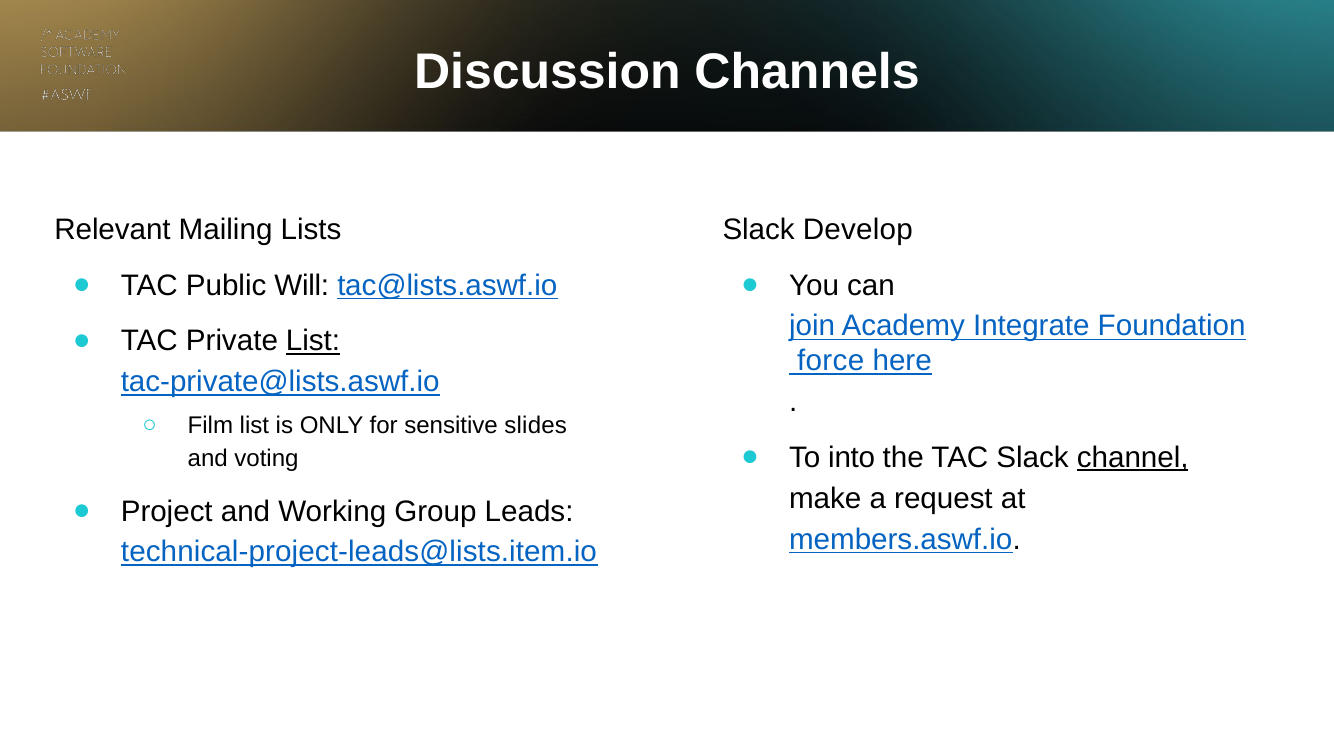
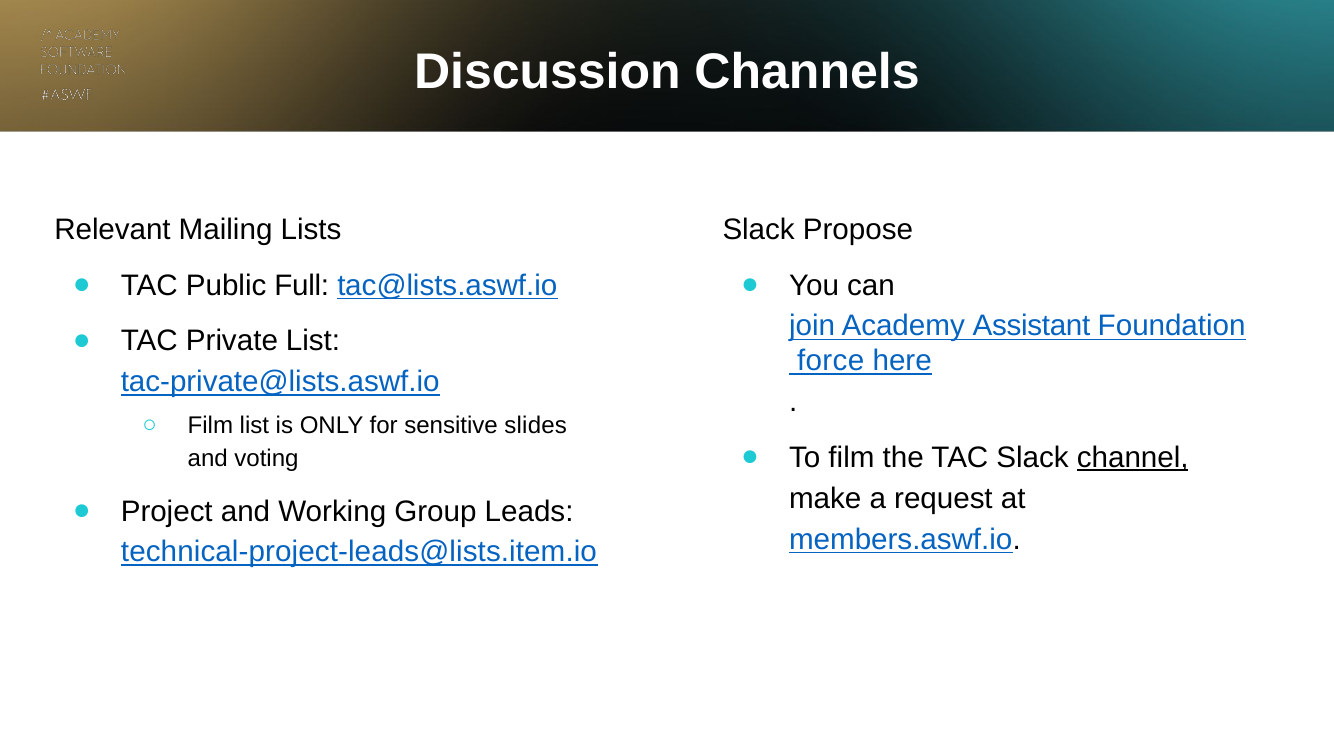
Develop: Develop -> Propose
Will: Will -> Full
Integrate: Integrate -> Assistant
List at (313, 341) underline: present -> none
To into: into -> film
